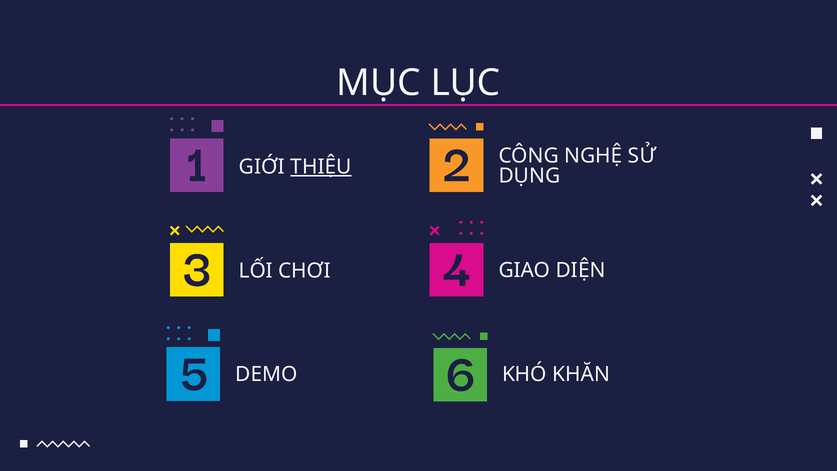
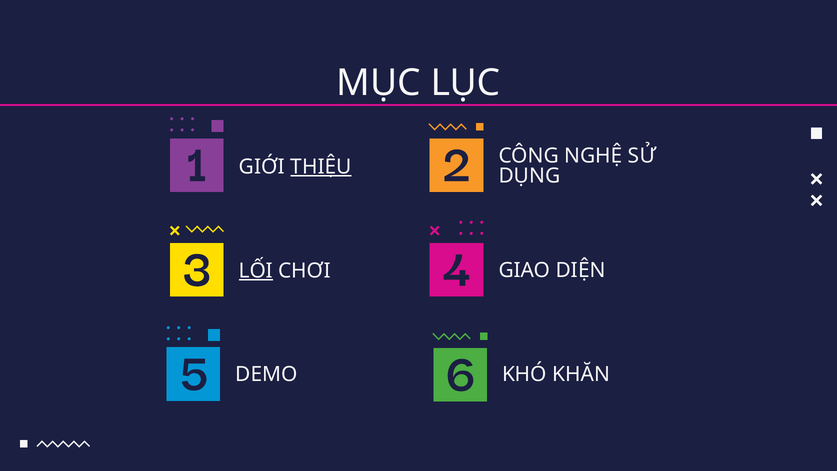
LỐI underline: none -> present
